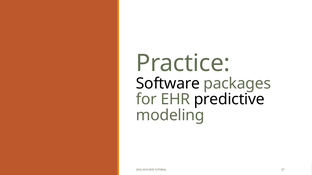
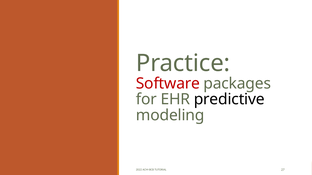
Software colour: black -> red
